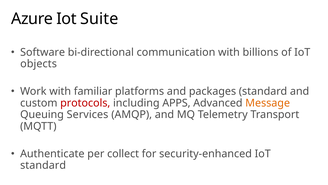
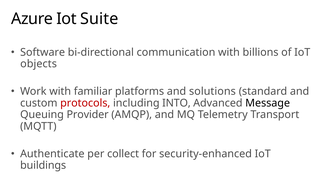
packages: packages -> solutions
APPS: APPS -> INTO
Message colour: orange -> black
Services: Services -> Provider
standard at (43, 165): standard -> buildings
